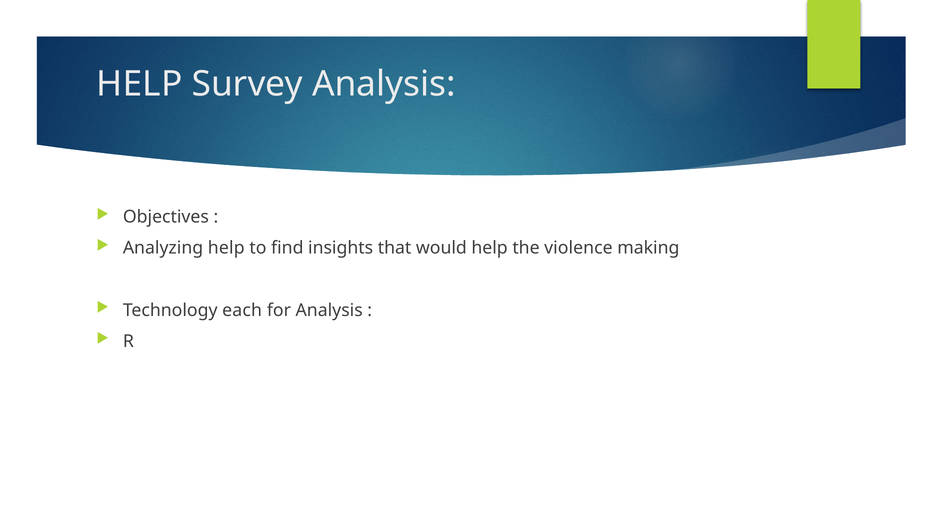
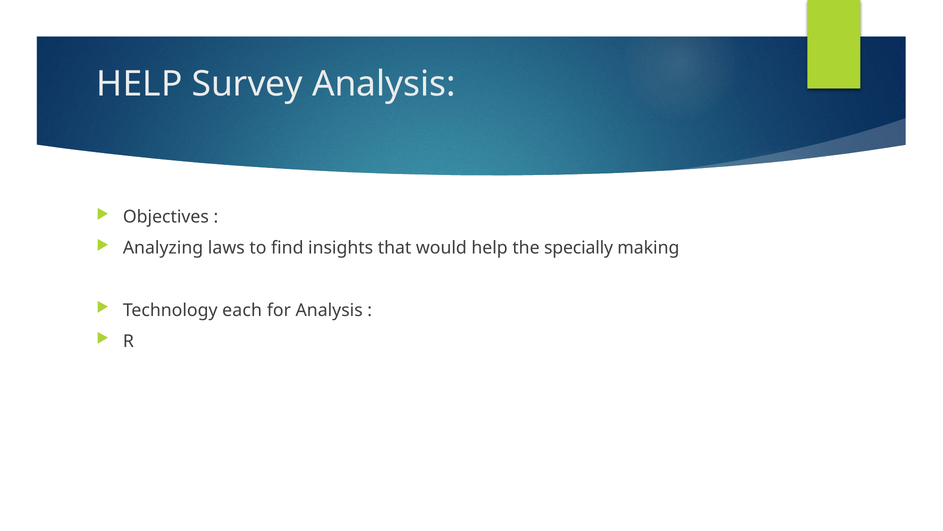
Analyzing help: help -> laws
violence: violence -> specially
